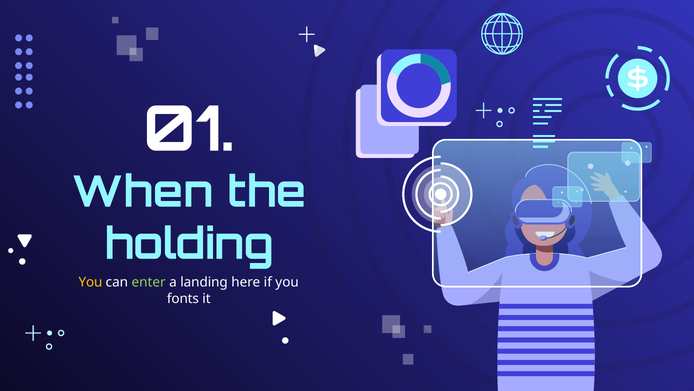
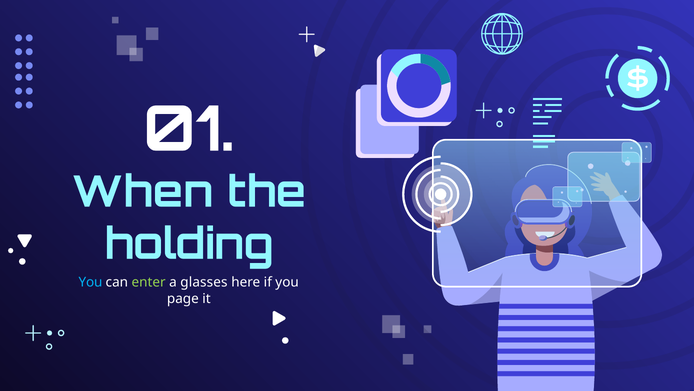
You at (90, 282) colour: yellow -> light blue
landing: landing -> glasses
fonts: fonts -> page
